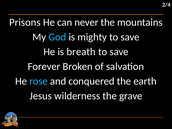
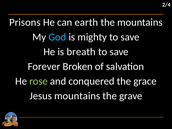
never: never -> earth
rose colour: light blue -> light green
earth: earth -> grace
Jesus wilderness: wilderness -> mountains
